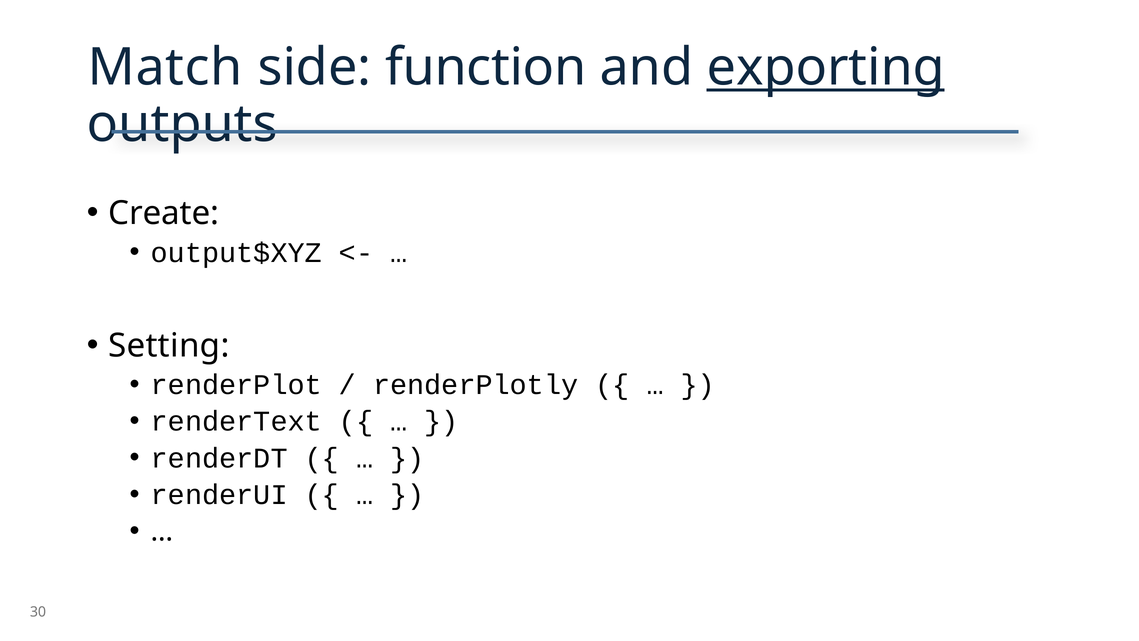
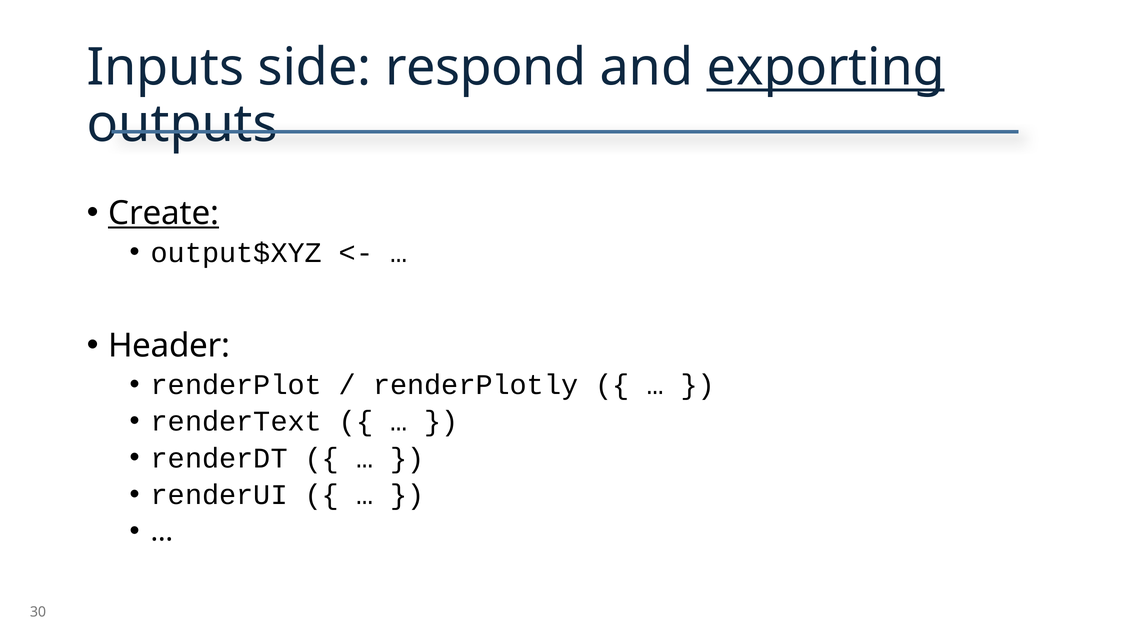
Match: Match -> Inputs
function: function -> respond
Create underline: none -> present
Setting: Setting -> Header
